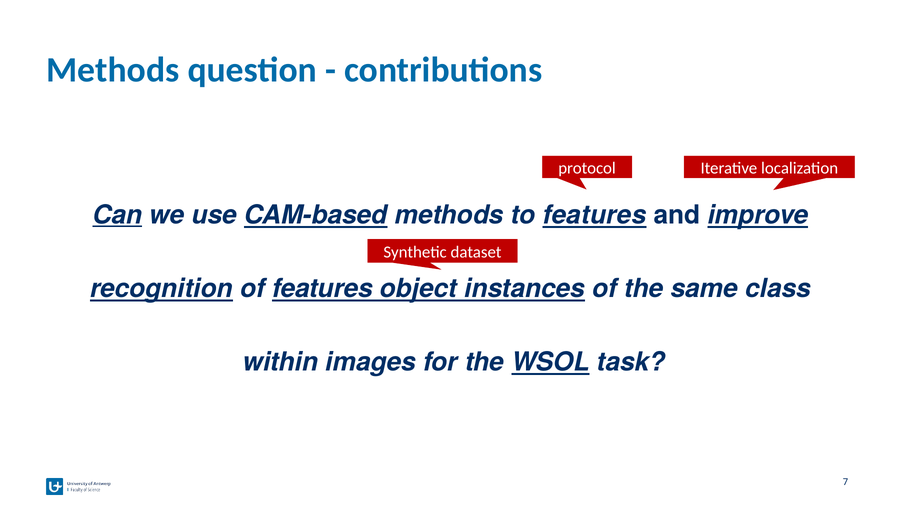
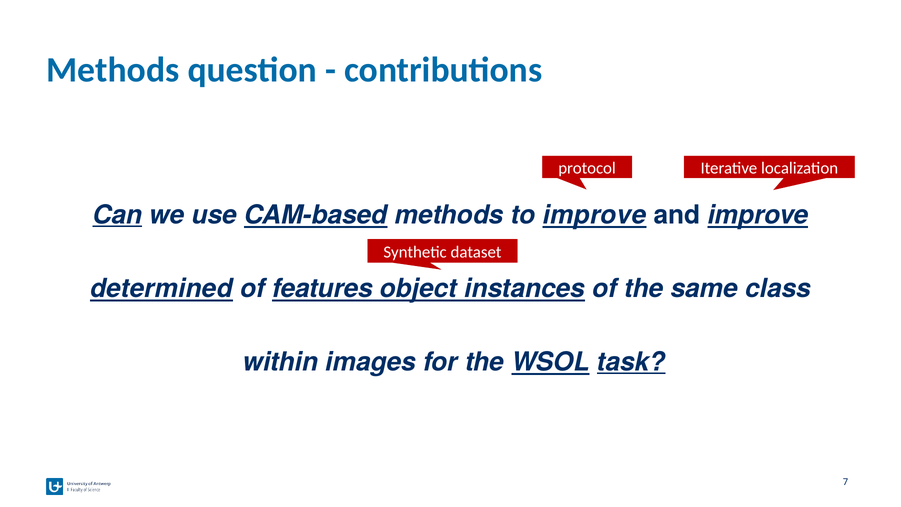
to features: features -> improve
recognition: recognition -> determined
task underline: none -> present
